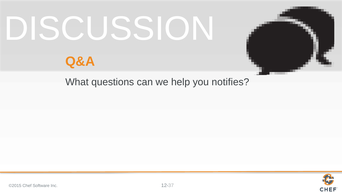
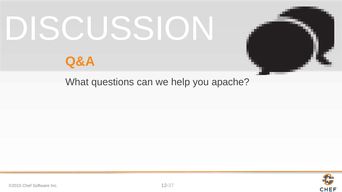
notifies: notifies -> apache
